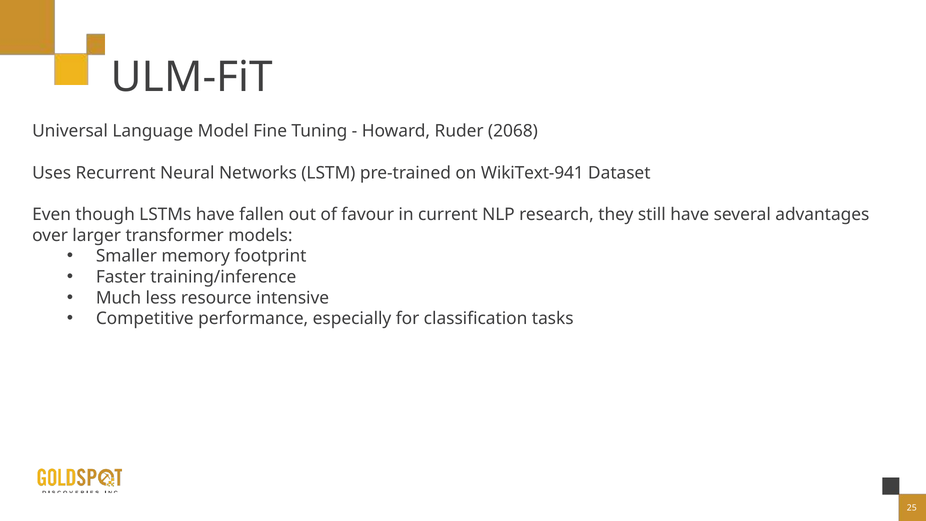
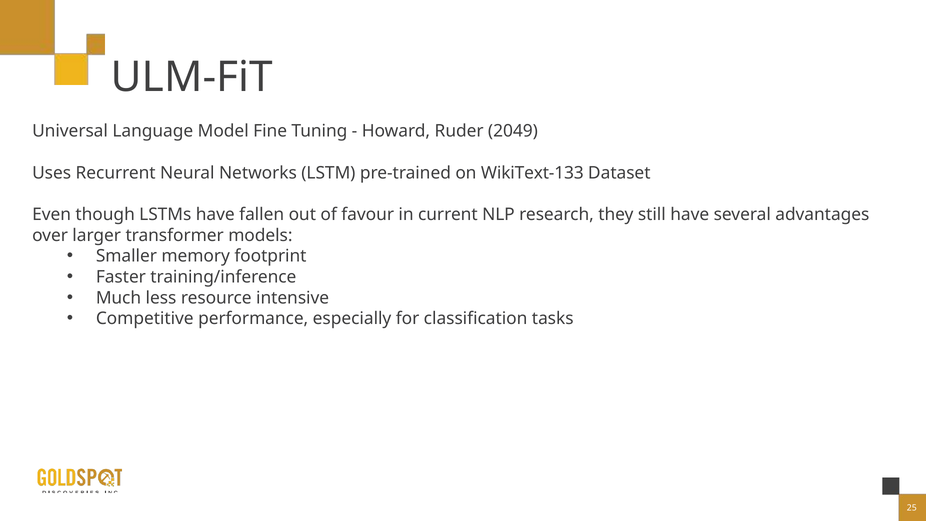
2068: 2068 -> 2049
WikiText-941: WikiText-941 -> WikiText-133
